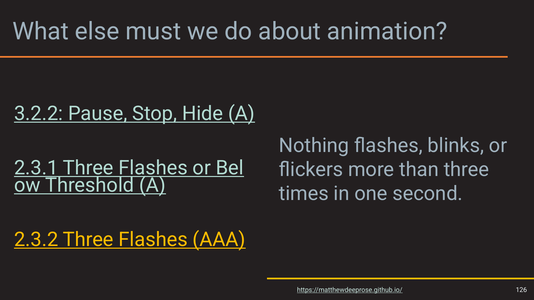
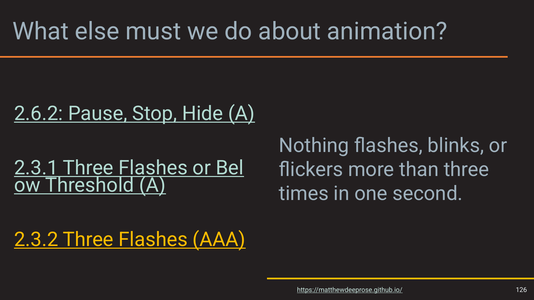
3.2.2: 3.2.2 -> 2.6.2
